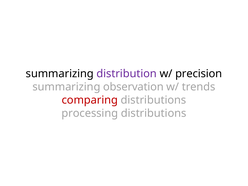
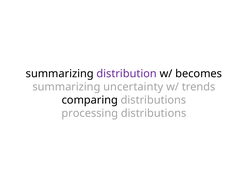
precision: precision -> becomes
observation: observation -> uncertainty
comparing colour: red -> black
